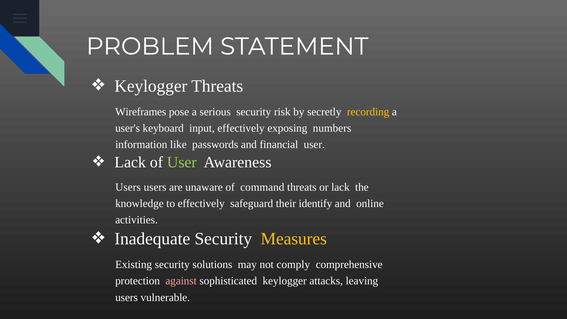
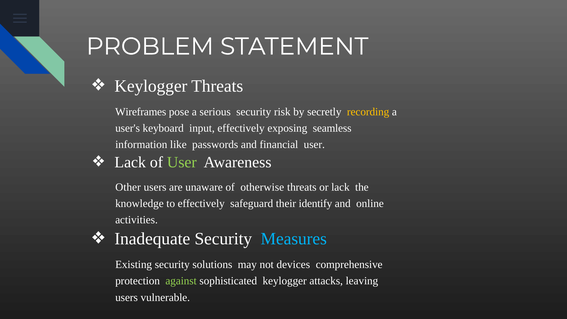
numbers: numbers -> seamless
Users at (128, 187): Users -> Other
command: command -> otherwise
Measures colour: yellow -> light blue
comply: comply -> devices
against colour: pink -> light green
